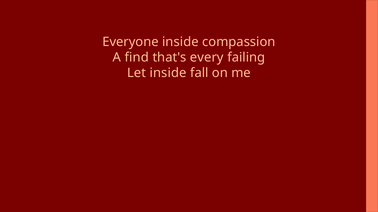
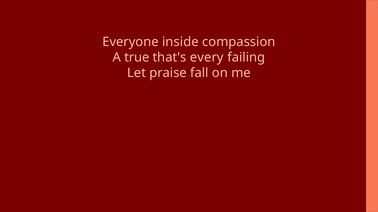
find: find -> true
Let inside: inside -> praise
